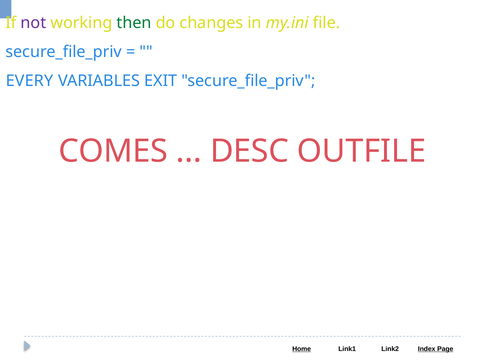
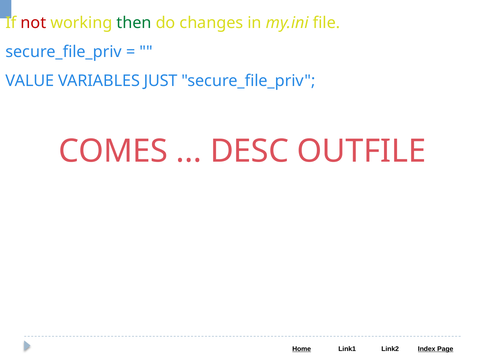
not colour: purple -> red
EVERY: EVERY -> VALUE
EXIT: EXIT -> JUST
